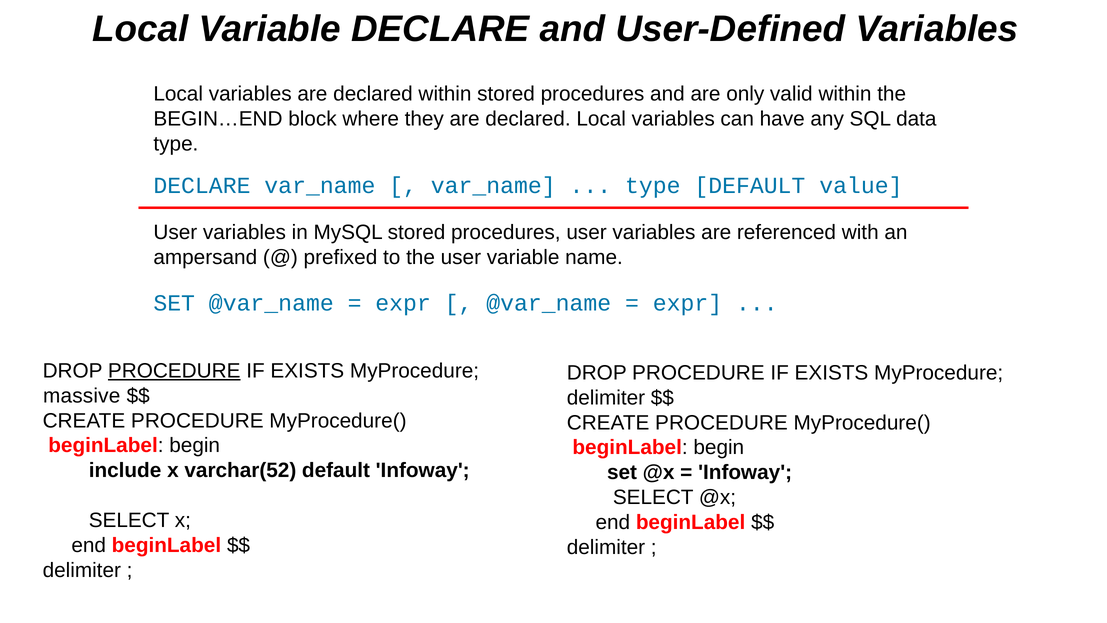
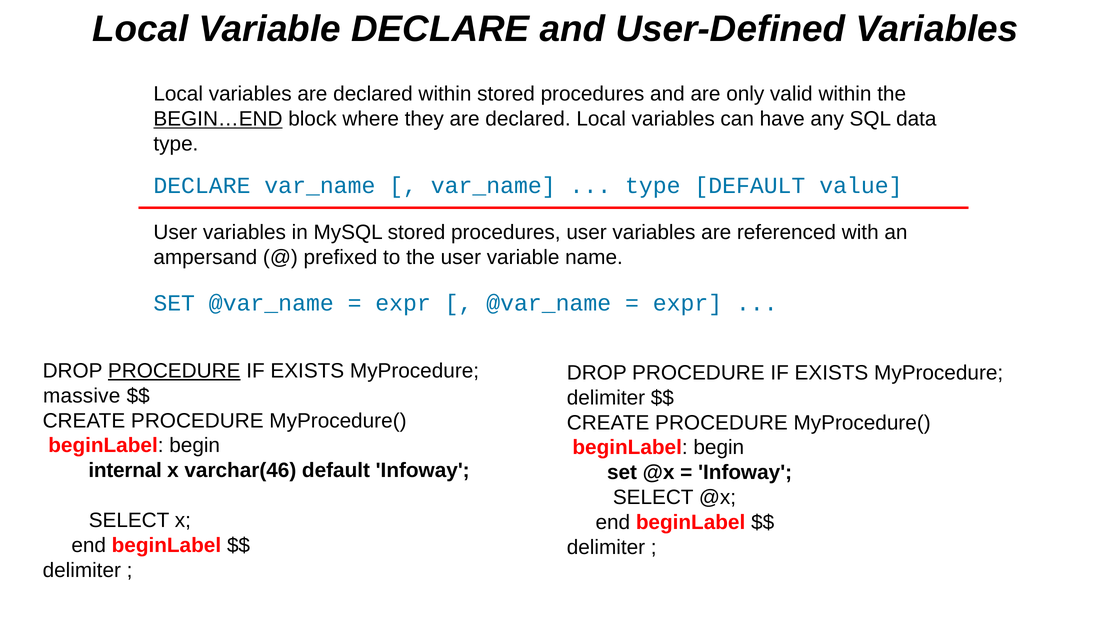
BEGIN…END underline: none -> present
include: include -> internal
varchar(52: varchar(52 -> varchar(46
